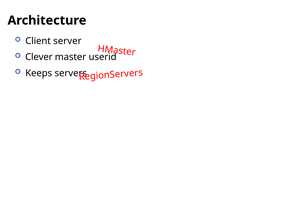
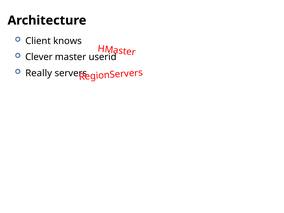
server: server -> knows
Keeps: Keeps -> Really
